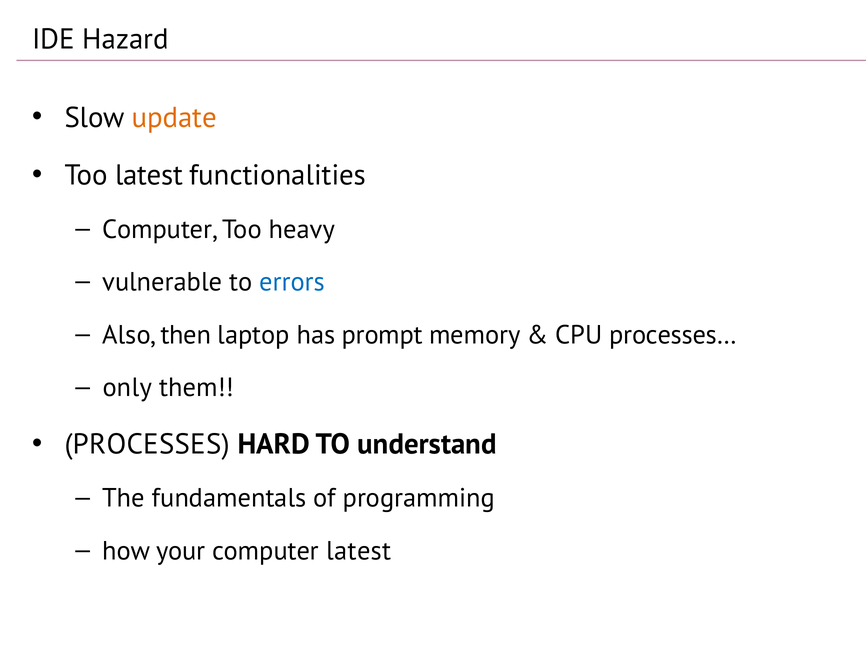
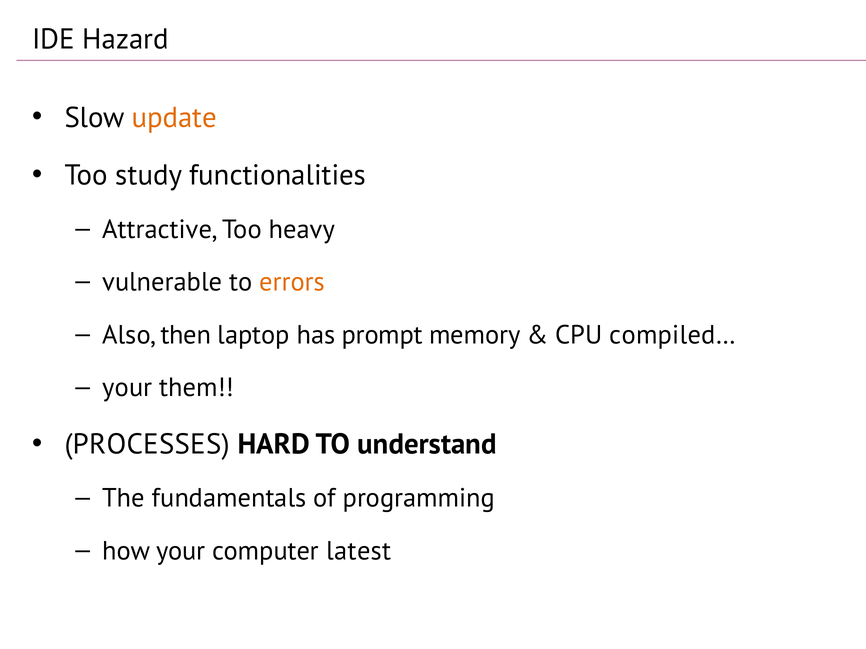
Too latest: latest -> study
Computer at (160, 229): Computer -> Attractive
errors colour: blue -> orange
processes…: processes… -> compiled…
only at (127, 388): only -> your
